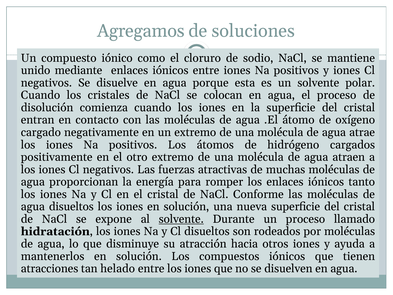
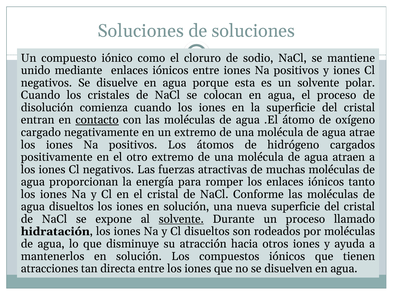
Agregamos at (141, 31): Agregamos -> Soluciones
contacto underline: none -> present
helado: helado -> directa
